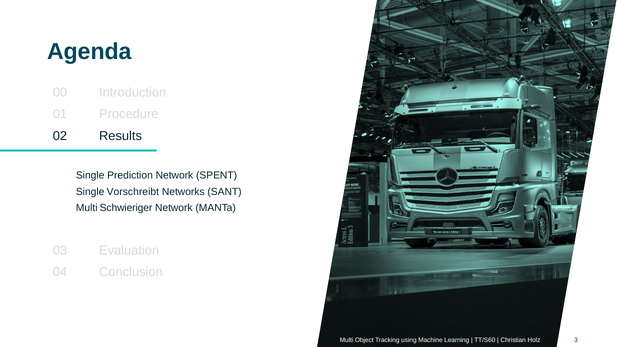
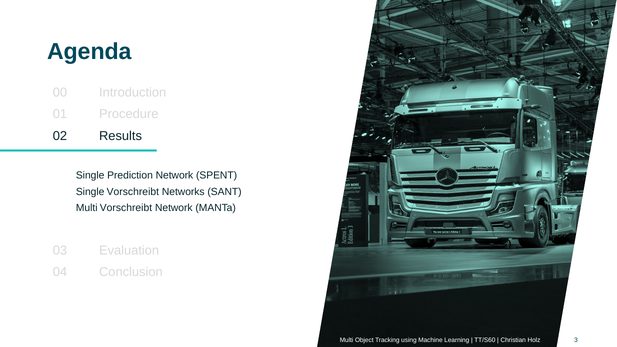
Multi Schwieriger: Schwieriger -> Vorschreibt
